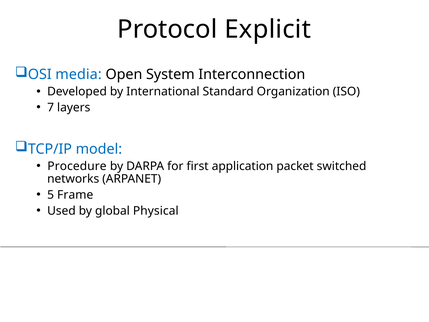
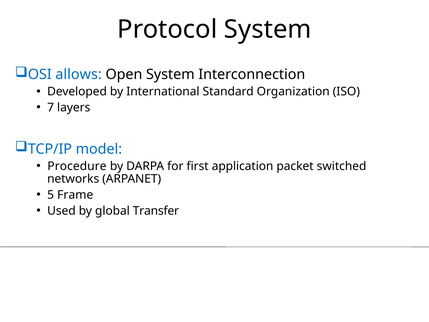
Protocol Explicit: Explicit -> System
media: media -> allows
Physical: Physical -> Transfer
